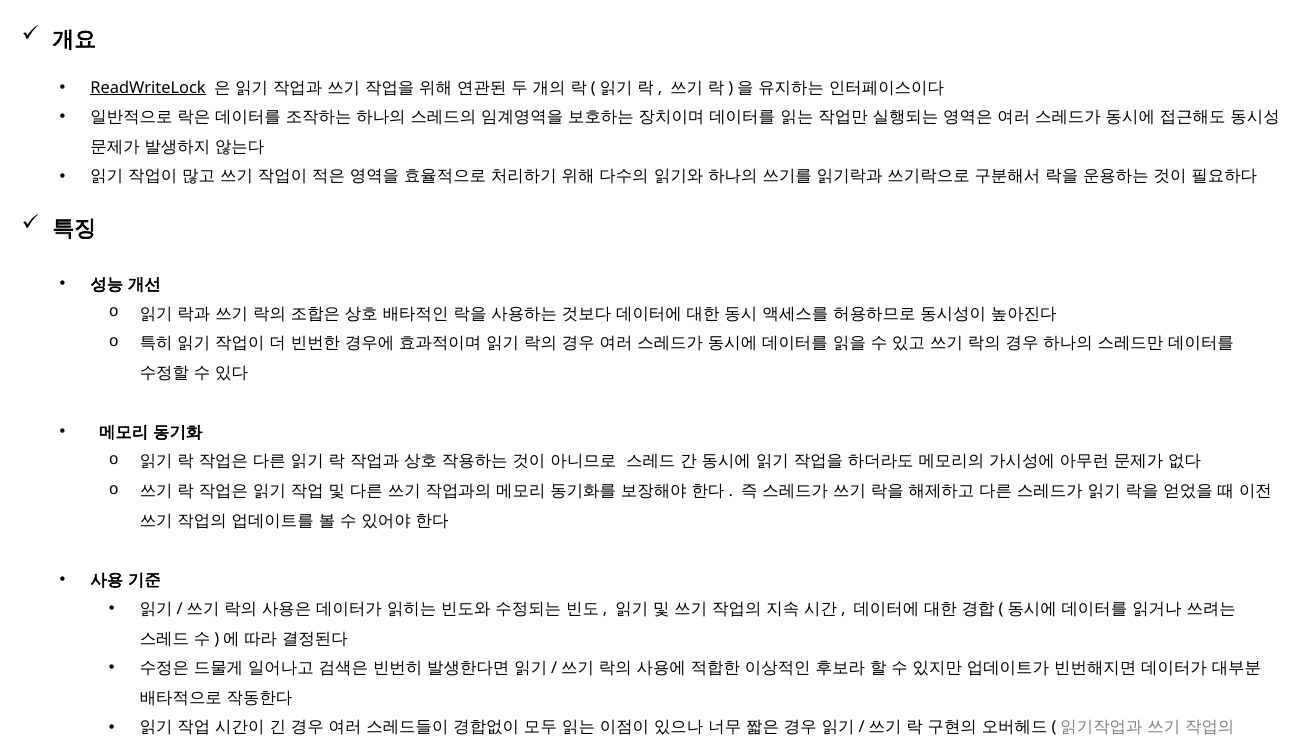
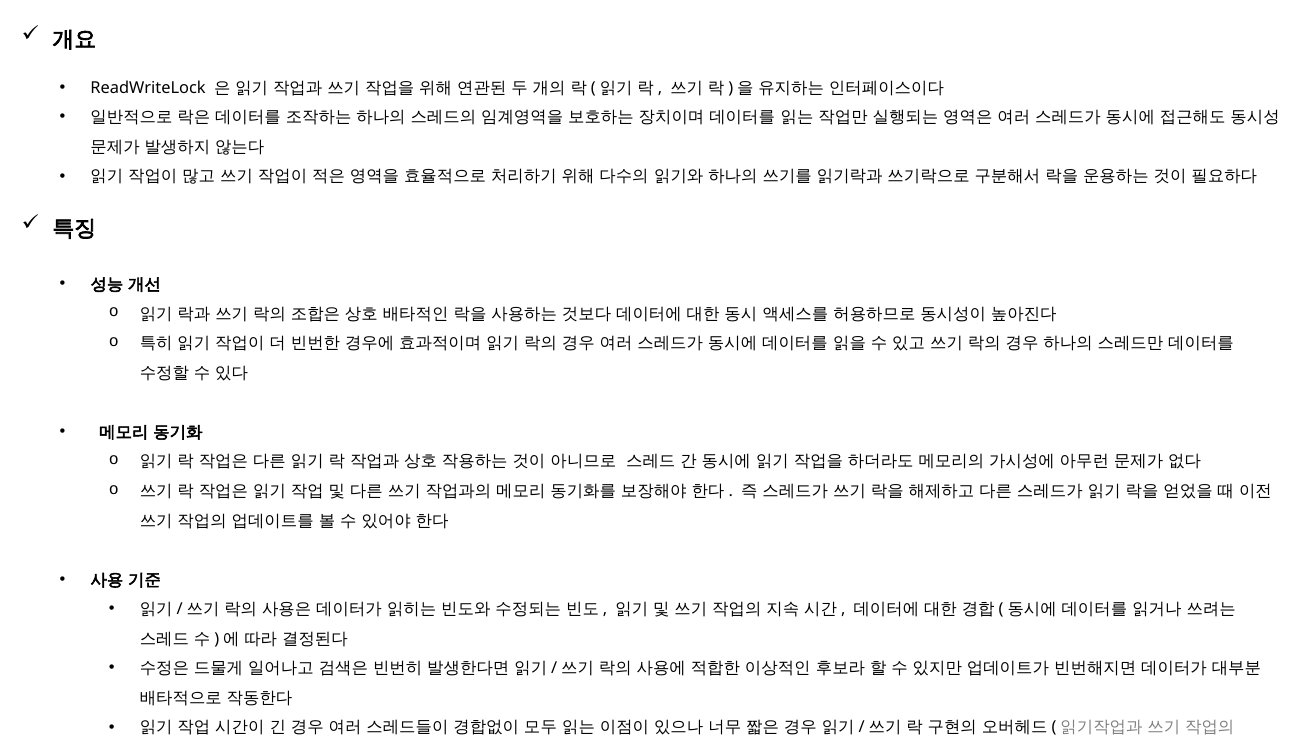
ReadWriteLock underline: present -> none
